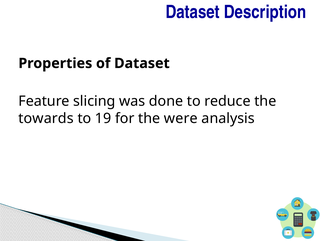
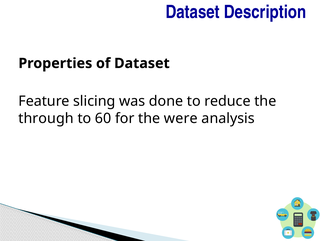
towards: towards -> through
19: 19 -> 60
